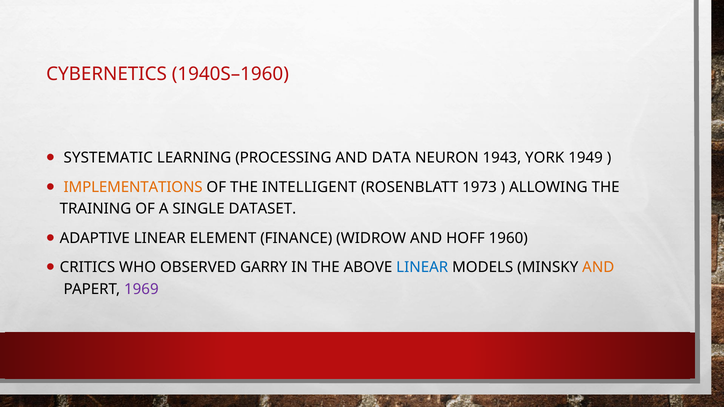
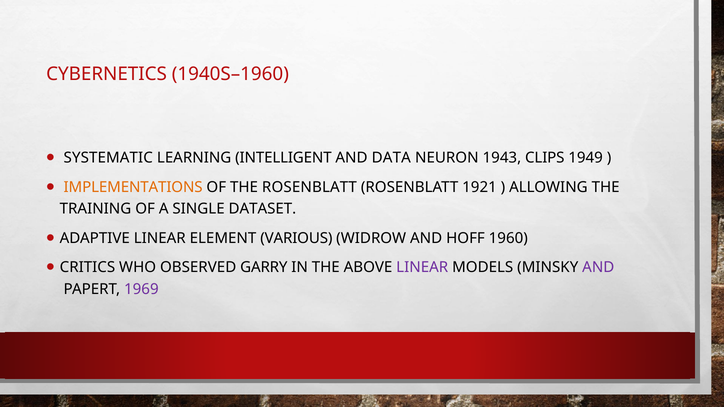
PROCESSING: PROCESSING -> INTELLIGENT
YORK: YORK -> CLIPS
THE INTELLIGENT: INTELLIGENT -> ROSENBLATT
1973: 1973 -> 1921
FINANCE: FINANCE -> VARIOUS
LINEAR at (422, 268) colour: blue -> purple
AND at (598, 268) colour: orange -> purple
